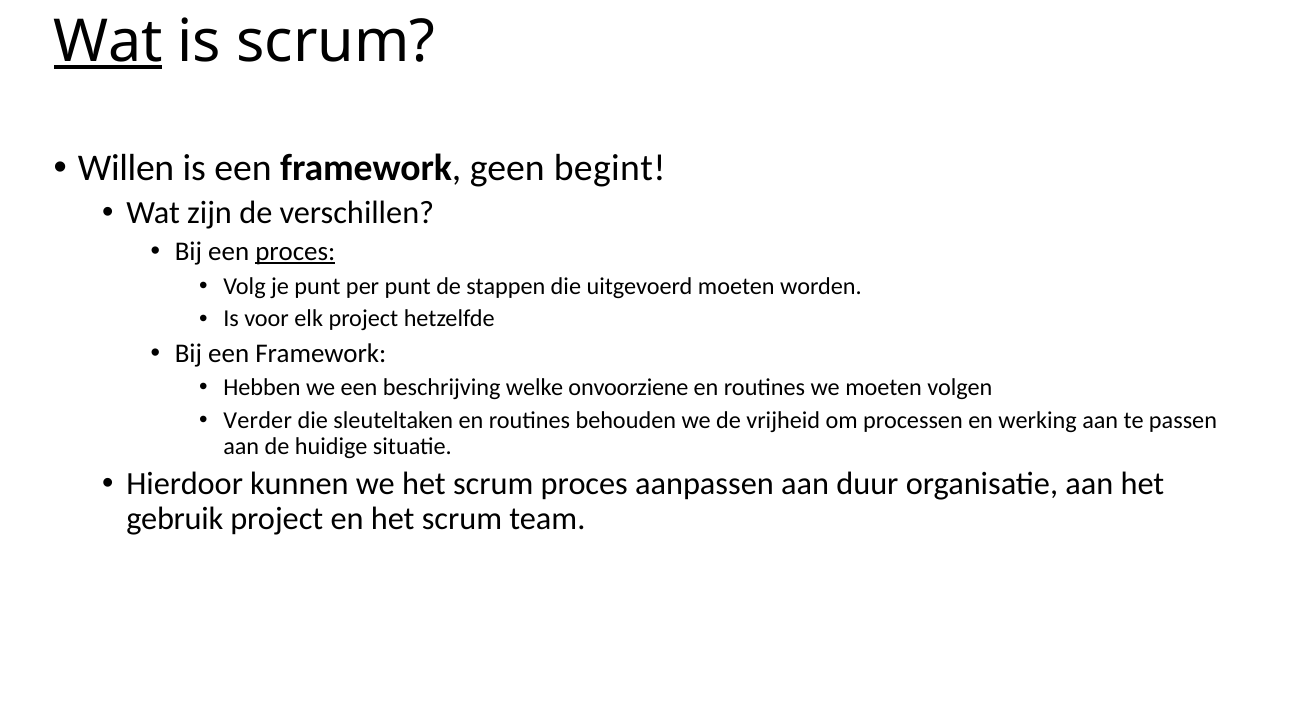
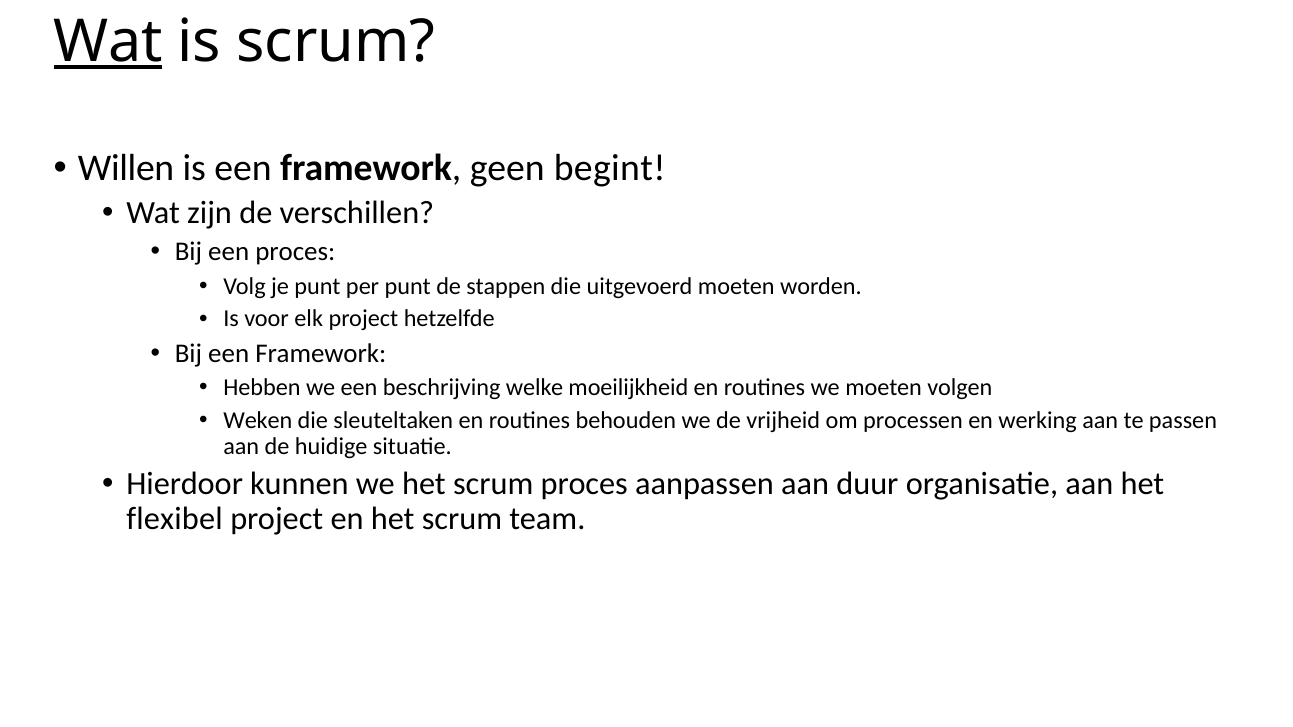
proces at (295, 252) underline: present -> none
onvoorziene: onvoorziene -> moeilijkheid
Verder: Verder -> Weken
gebruik: gebruik -> flexibel
